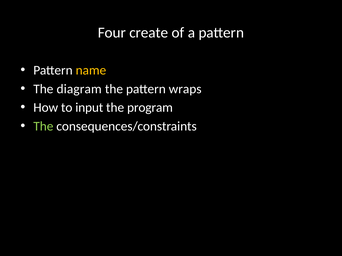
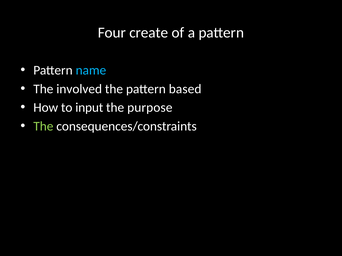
name colour: yellow -> light blue
diagram: diagram -> involved
wraps: wraps -> based
program: program -> purpose
